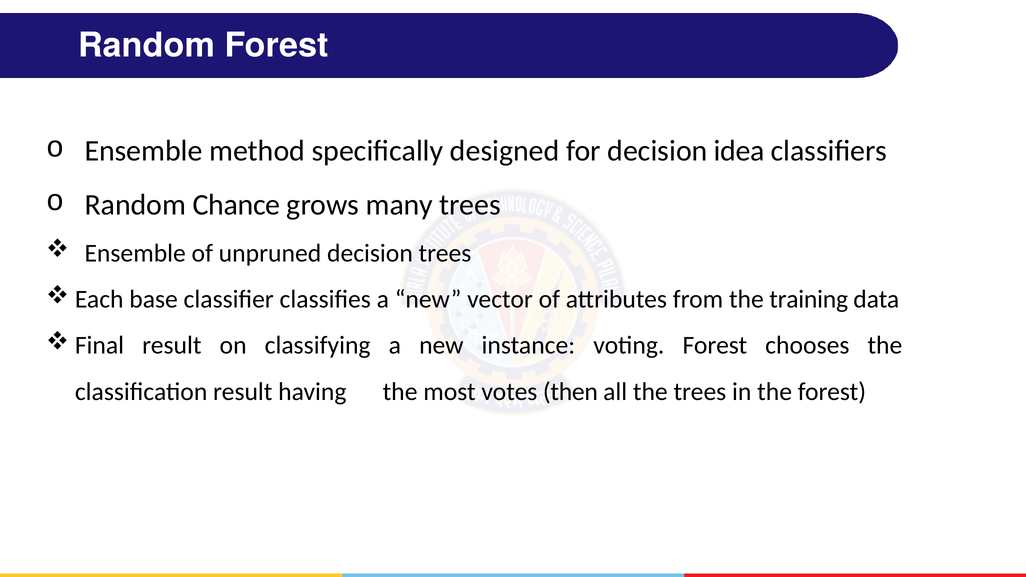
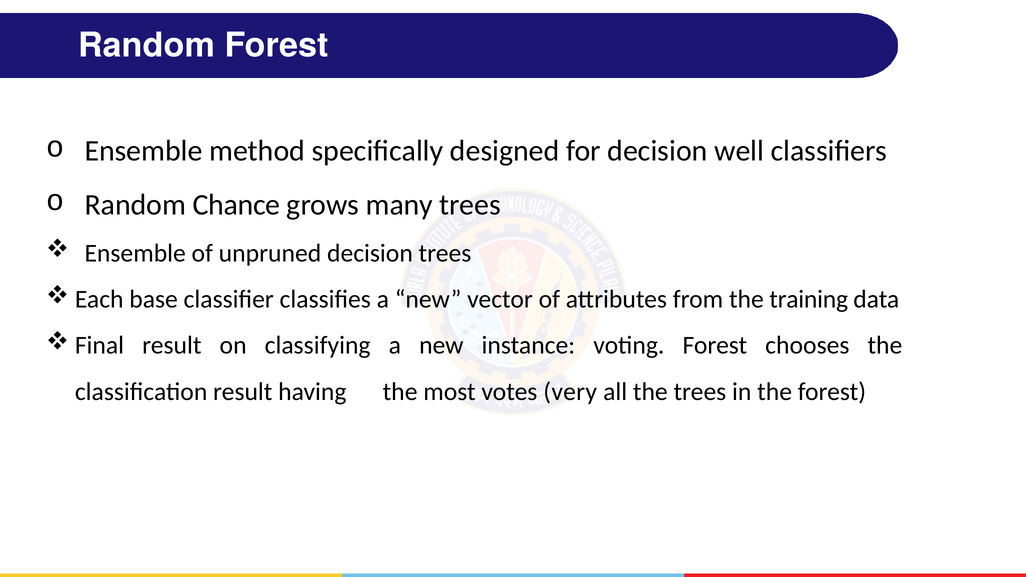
idea: idea -> well
then: then -> very
